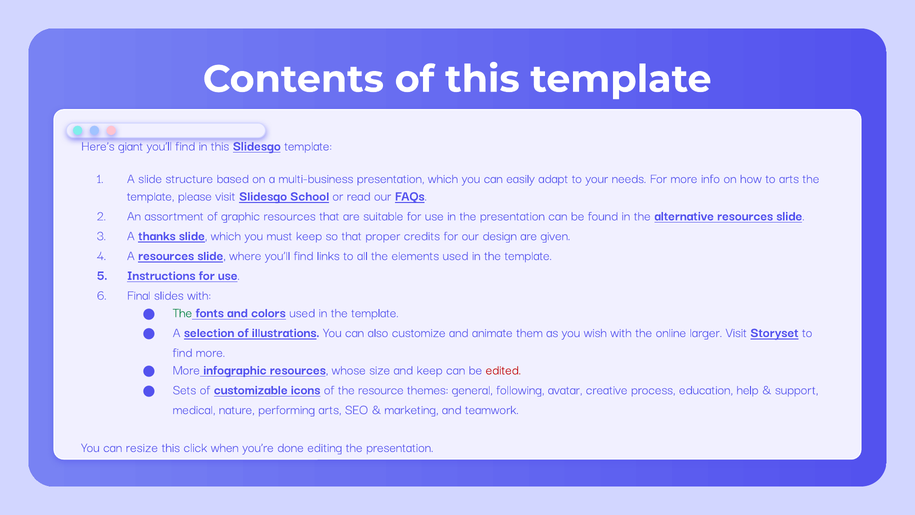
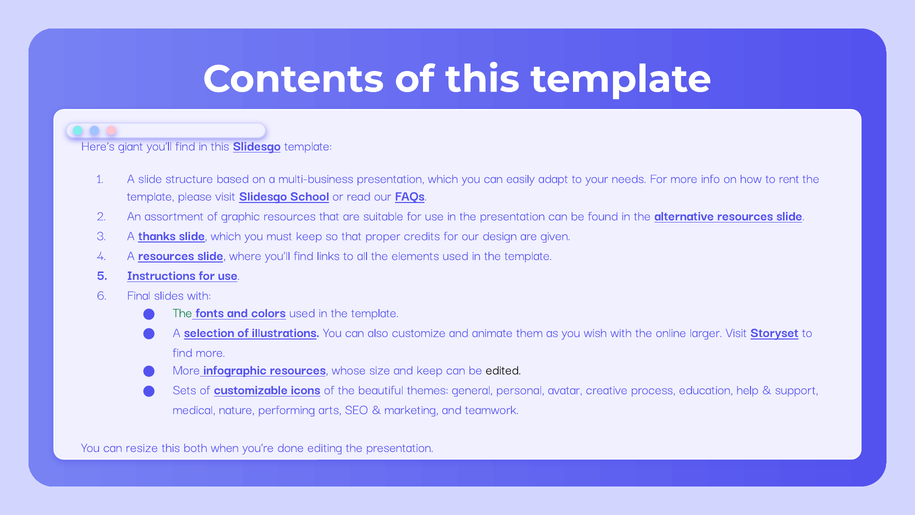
to arts: arts -> rent
edited colour: red -> black
resource: resource -> beautiful
following: following -> personal
click: click -> both
